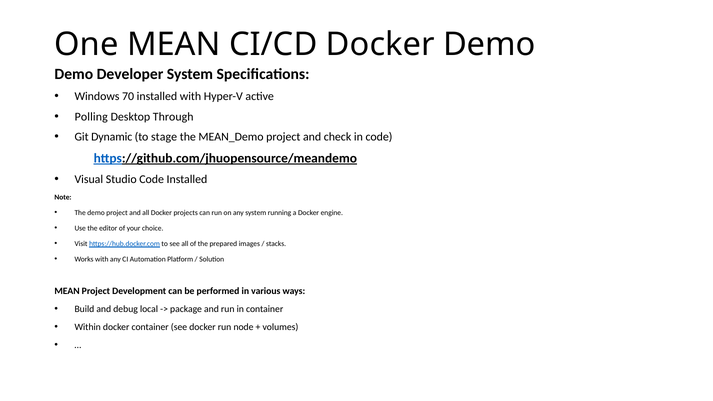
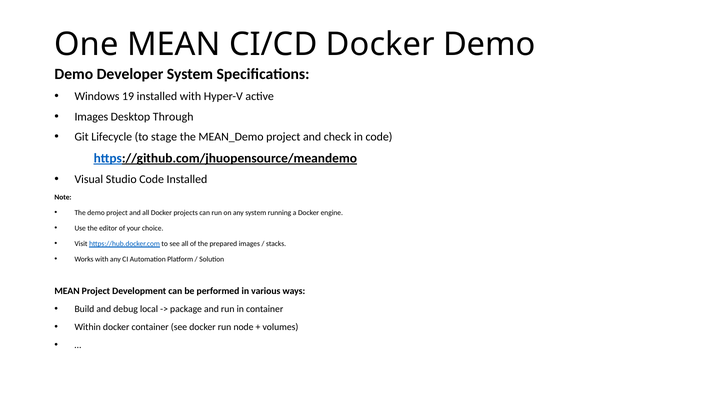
70: 70 -> 19
Polling at (91, 117): Polling -> Images
Dynamic: Dynamic -> Lifecycle
